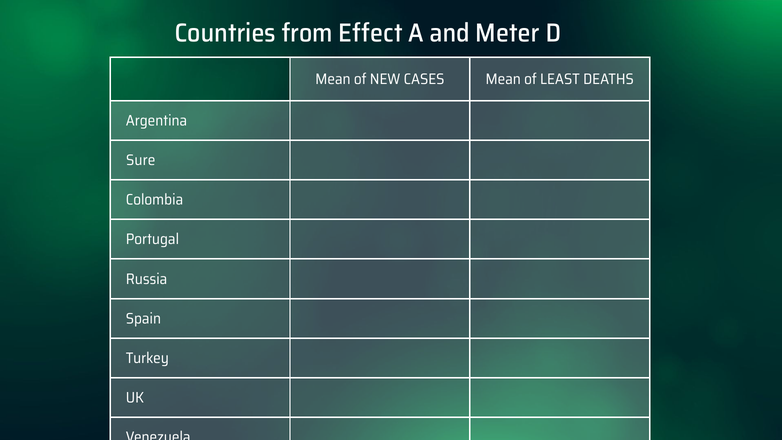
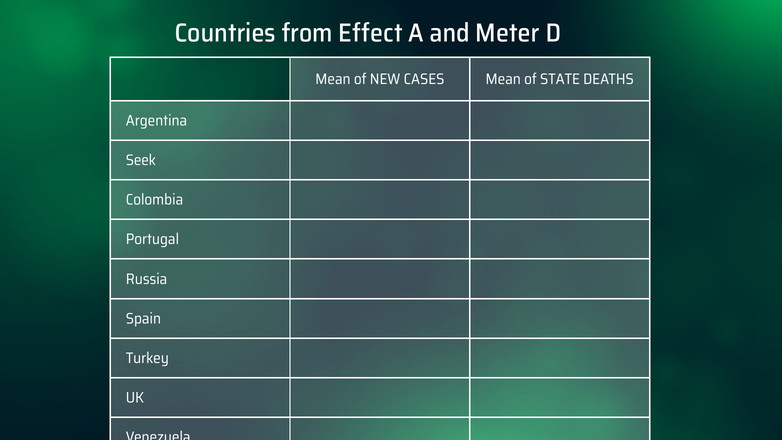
LEAST: LEAST -> STATE
Sure: Sure -> Seek
